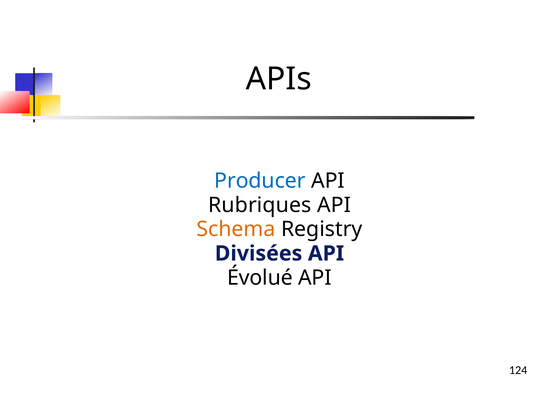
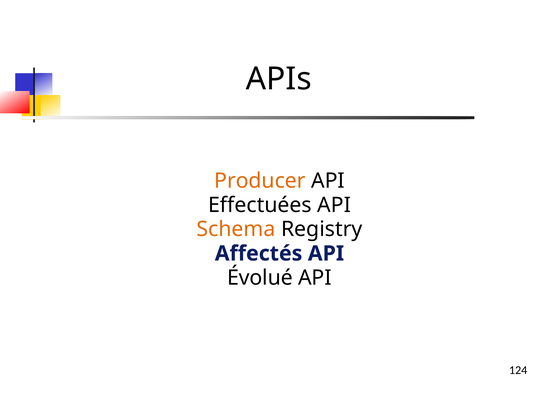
Producer colour: blue -> orange
Rubriques: Rubriques -> Effectuées
Divisées: Divisées -> Affectés
